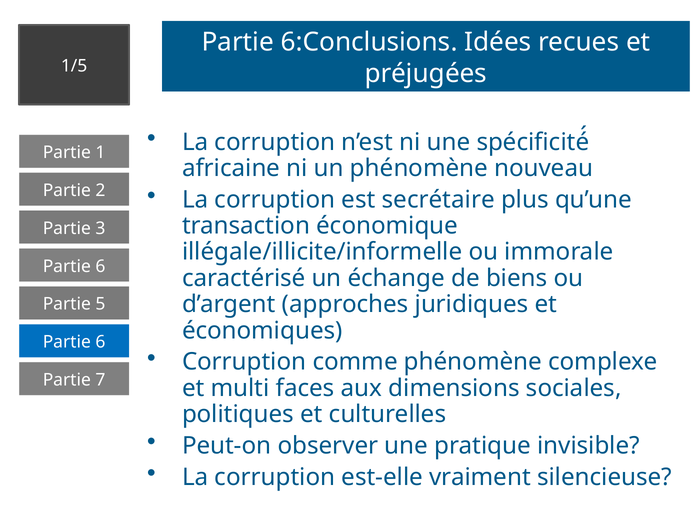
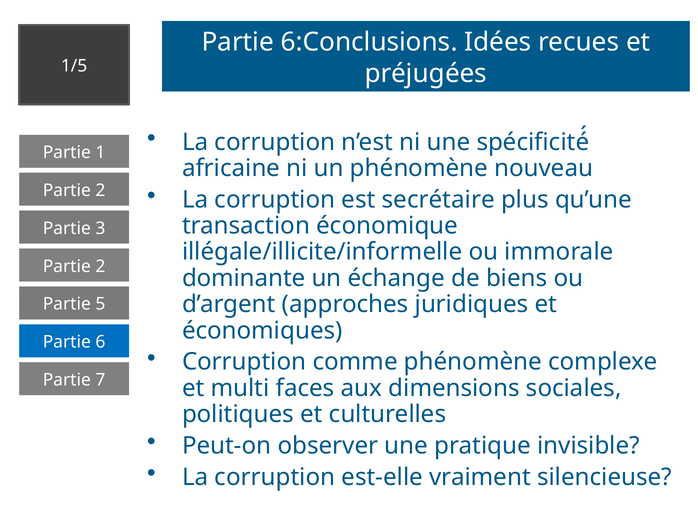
6 at (100, 266): 6 -> 2
caractérisé: caractérisé -> dominante
